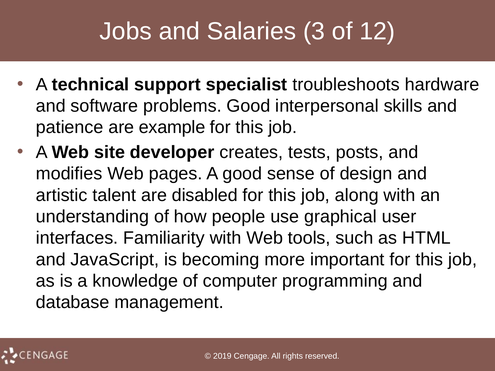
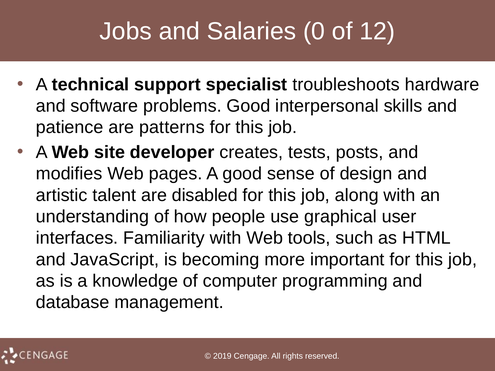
3: 3 -> 0
example: example -> patterns
